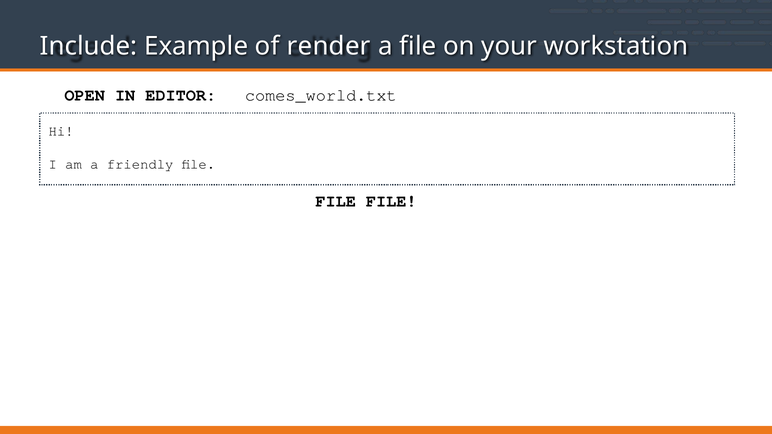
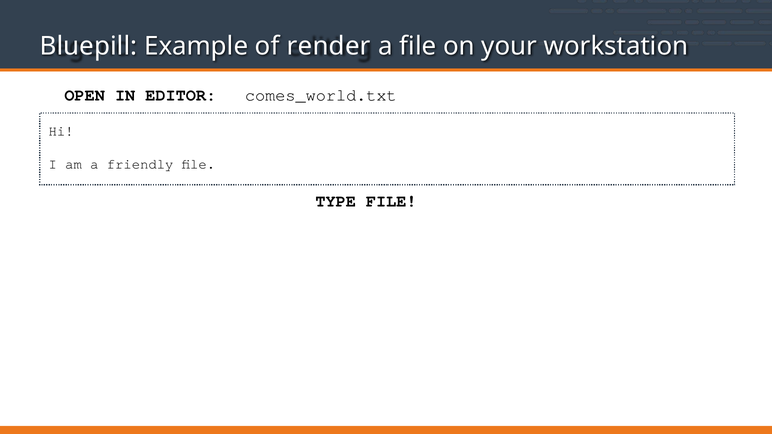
Include: Include -> Bluepill
FILE at (336, 201): FILE -> TYPE
